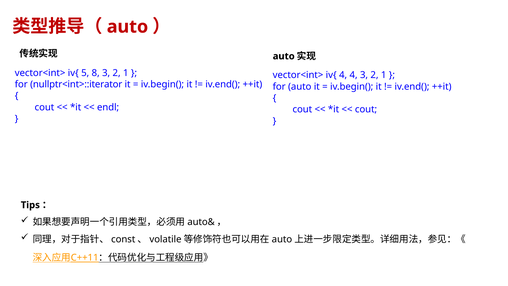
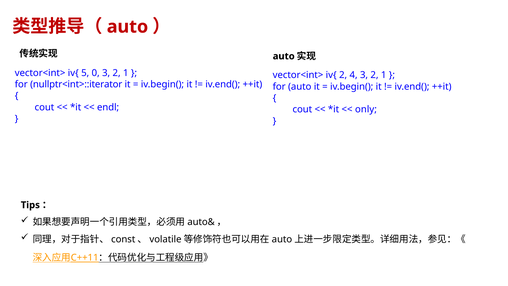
8: 8 -> 0
iv{ 4: 4 -> 2
cout at (366, 109): cout -> only
